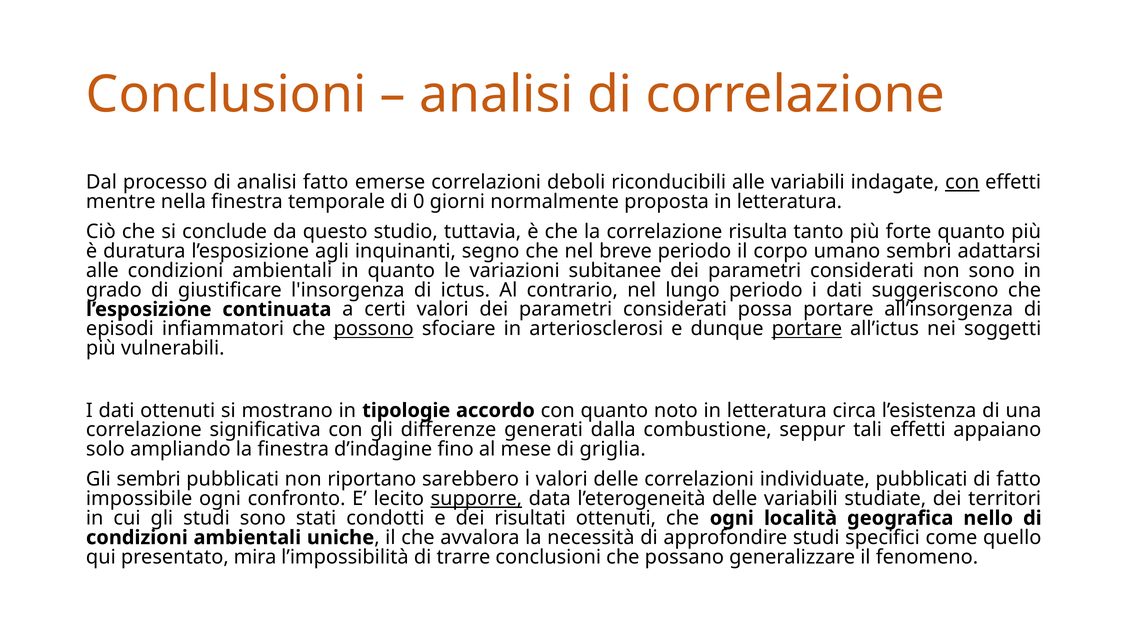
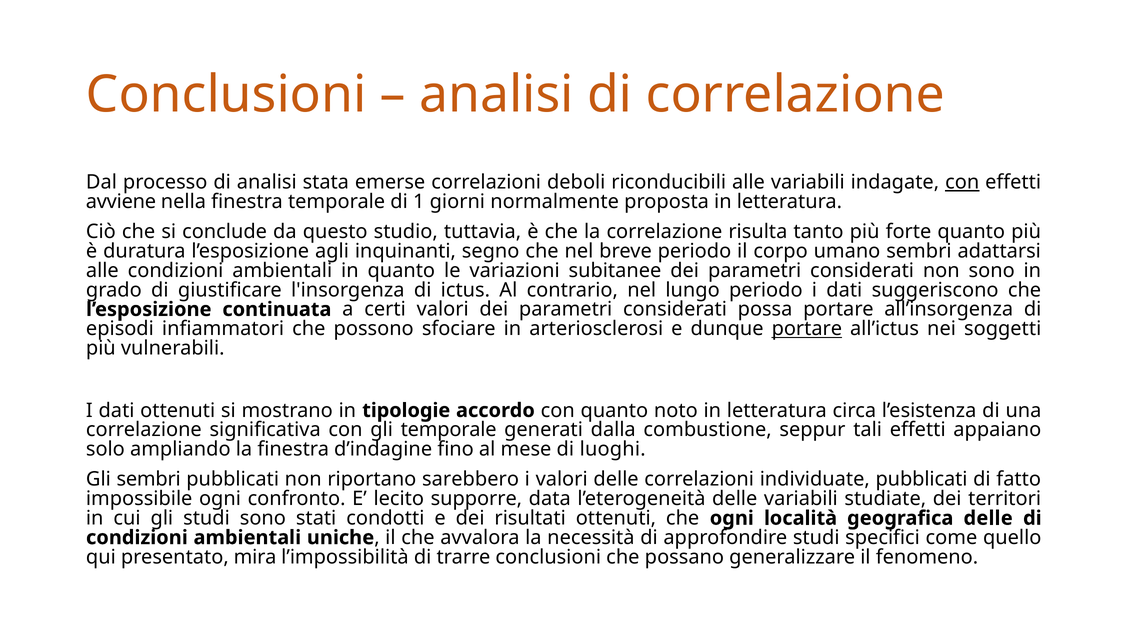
analisi fatto: fatto -> stata
mentre: mentre -> avviene
0: 0 -> 1
possono underline: present -> none
gli differenze: differenze -> temporale
griglia: griglia -> luoghi
supporre underline: present -> none
geografica nello: nello -> delle
